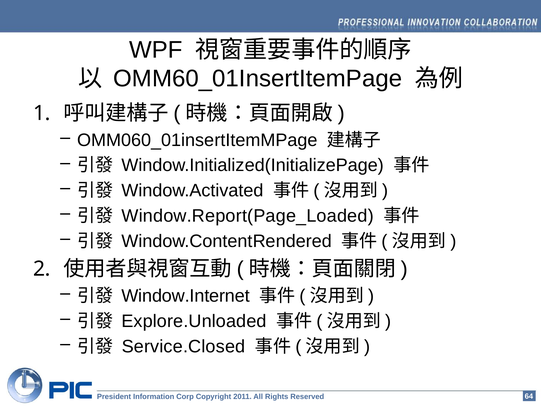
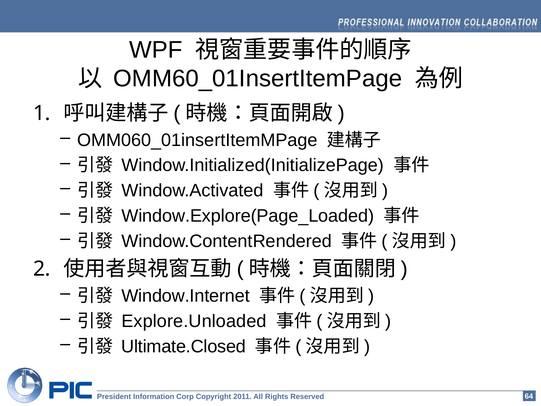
Window.Report(Page_Loaded: Window.Report(Page_Loaded -> Window.Explore(Page_Loaded
Service.Closed: Service.Closed -> Ultimate.Closed
